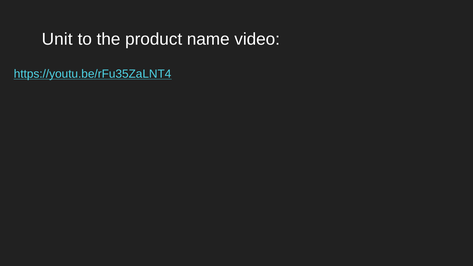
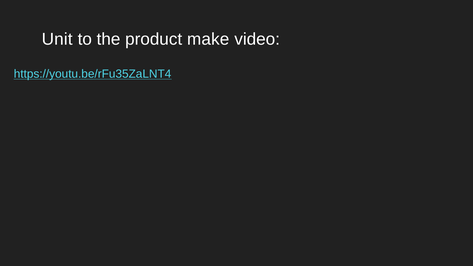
name: name -> make
